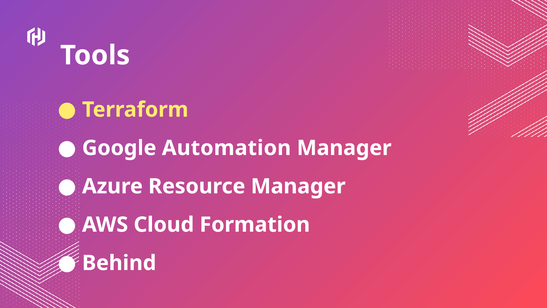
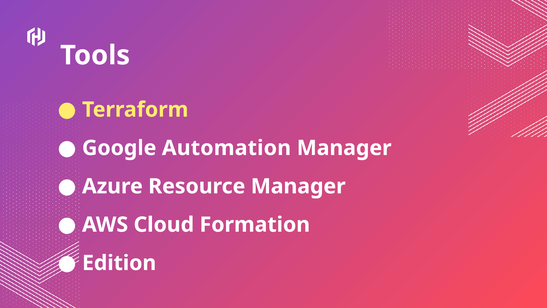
Behind: Behind -> Edition
